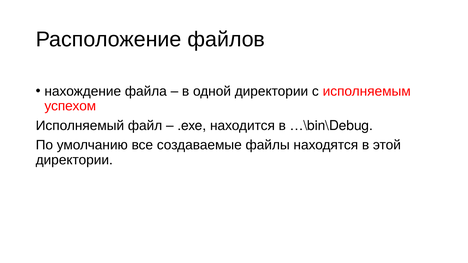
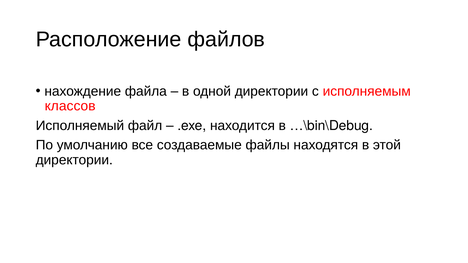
успехом: успехом -> классов
